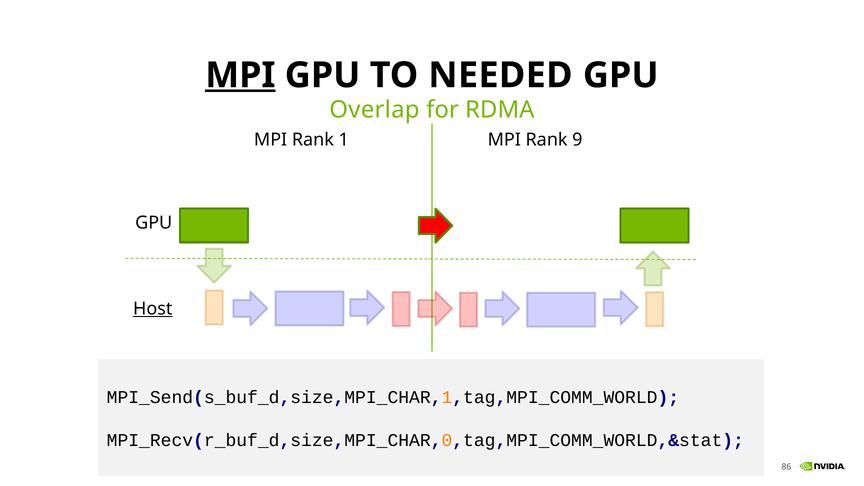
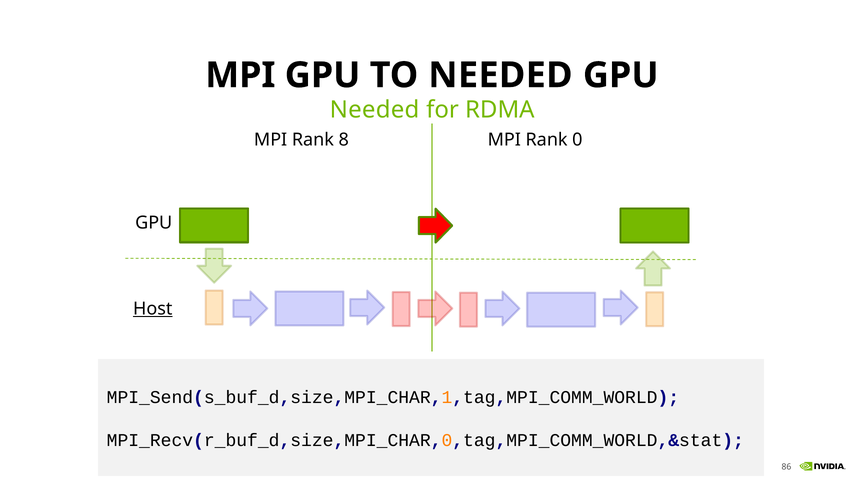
MPI at (240, 75) underline: present -> none
Overlap at (375, 110): Overlap -> Needed
1: 1 -> 8
9: 9 -> 0
